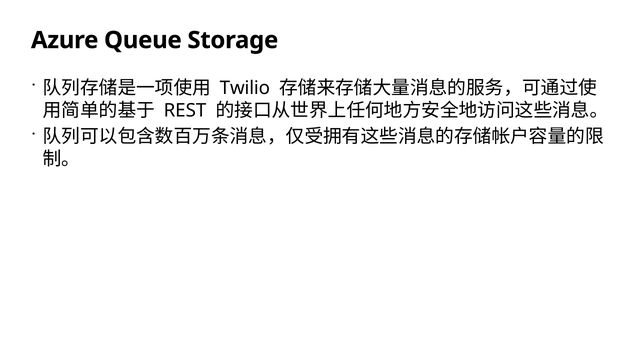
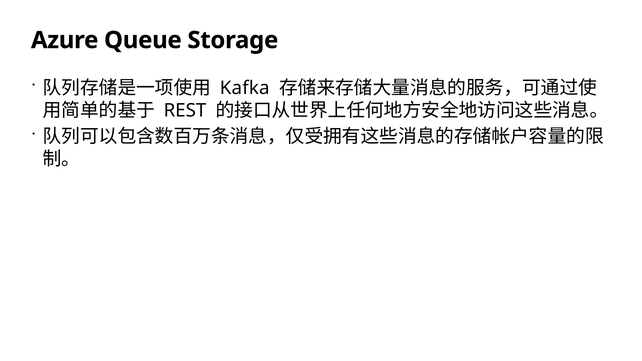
Twilio: Twilio -> Kafka
